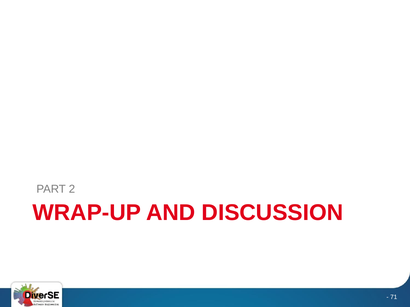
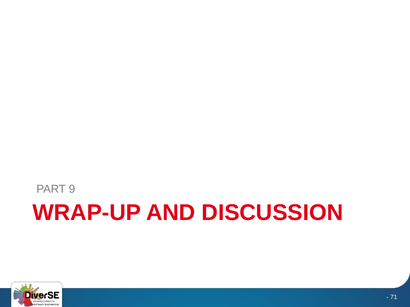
2: 2 -> 9
